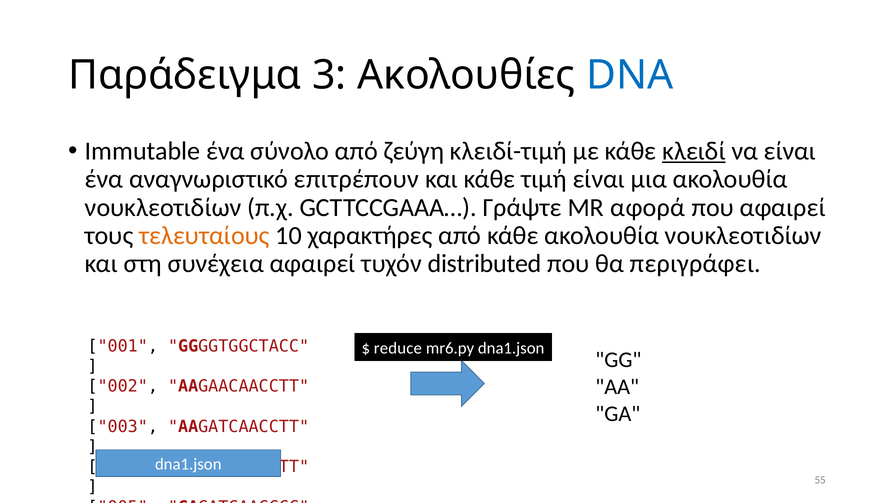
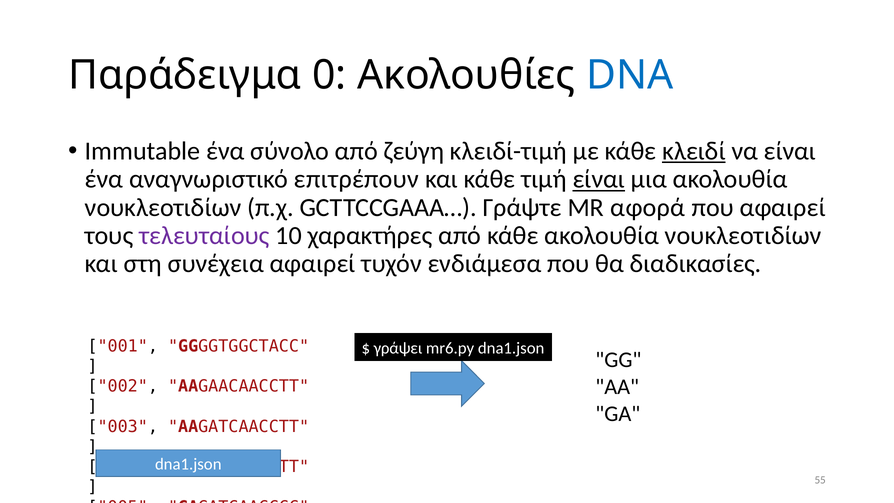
3: 3 -> 0
είναι at (599, 179) underline: none -> present
τελευταίους colour: orange -> purple
distributed: distributed -> ενδιάμεσα
περιγράφει: περιγράφει -> διαδικασίες
reduce: reduce -> γράψει
